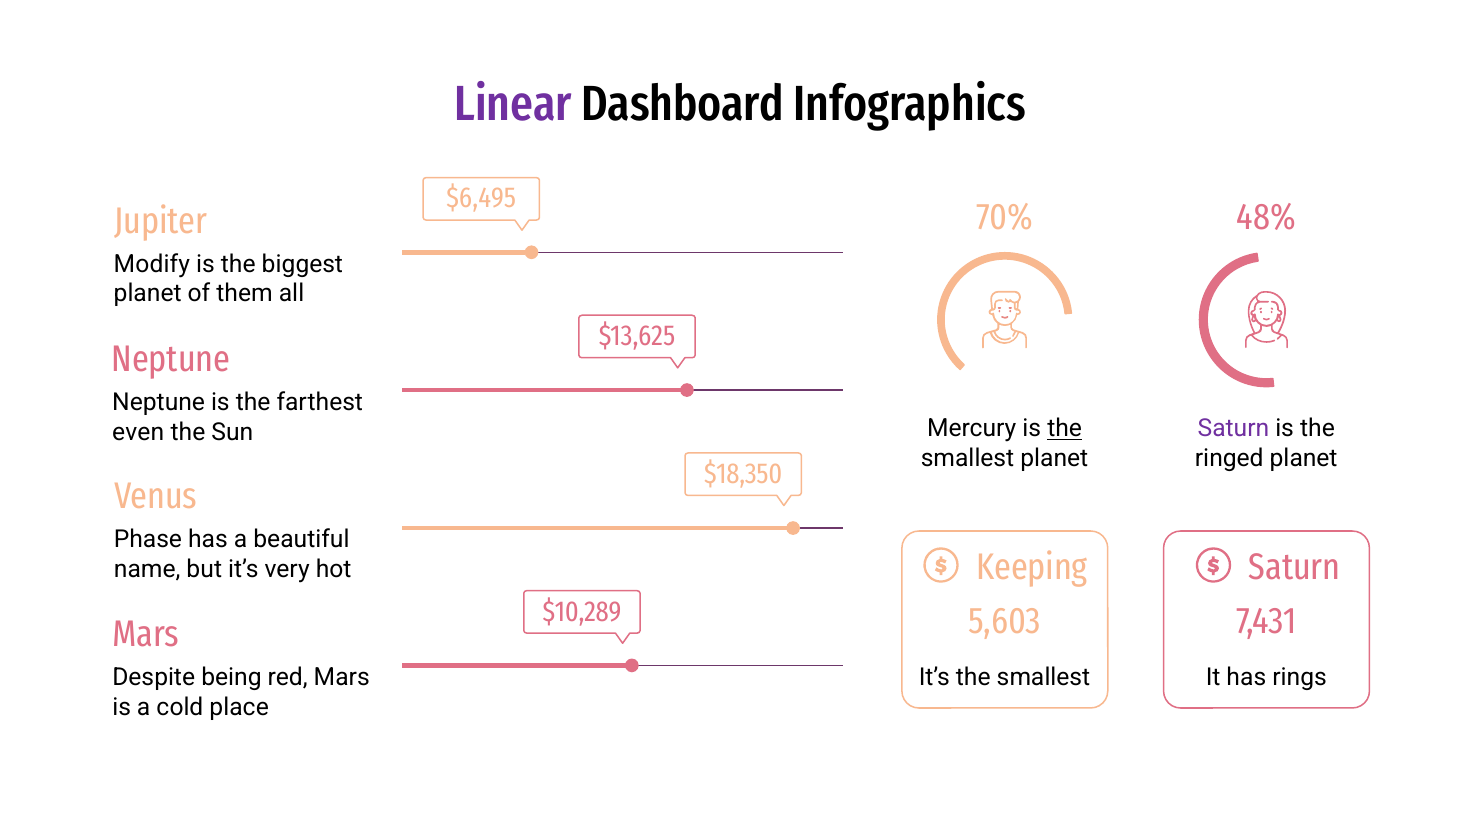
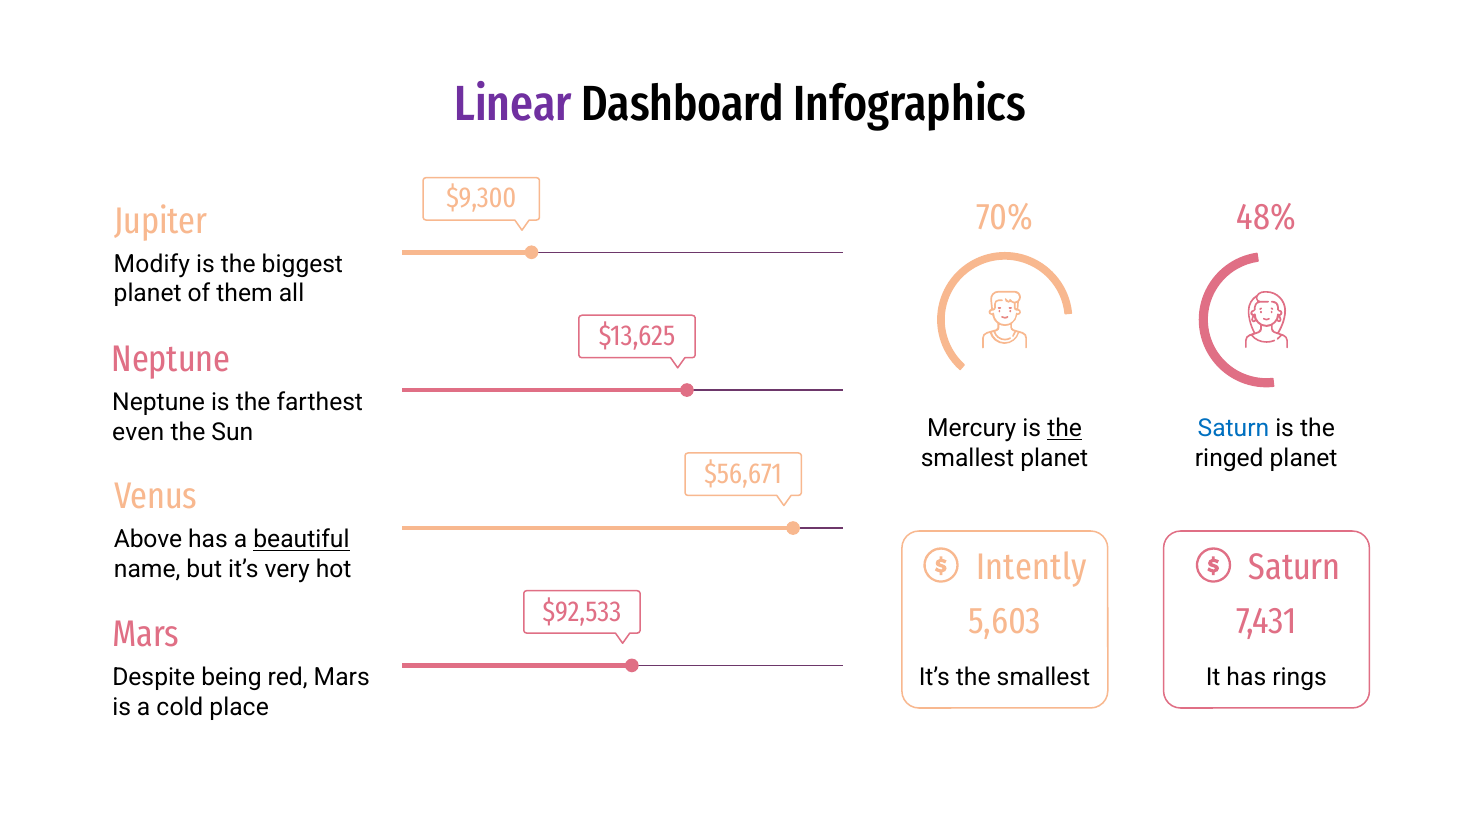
$6,495: $6,495 -> $9,300
Saturn at (1233, 429) colour: purple -> blue
$18,350: $18,350 -> $56,671
Phase: Phase -> Above
beautiful underline: none -> present
Keeping: Keeping -> Intently
$10,289: $10,289 -> $92,533
